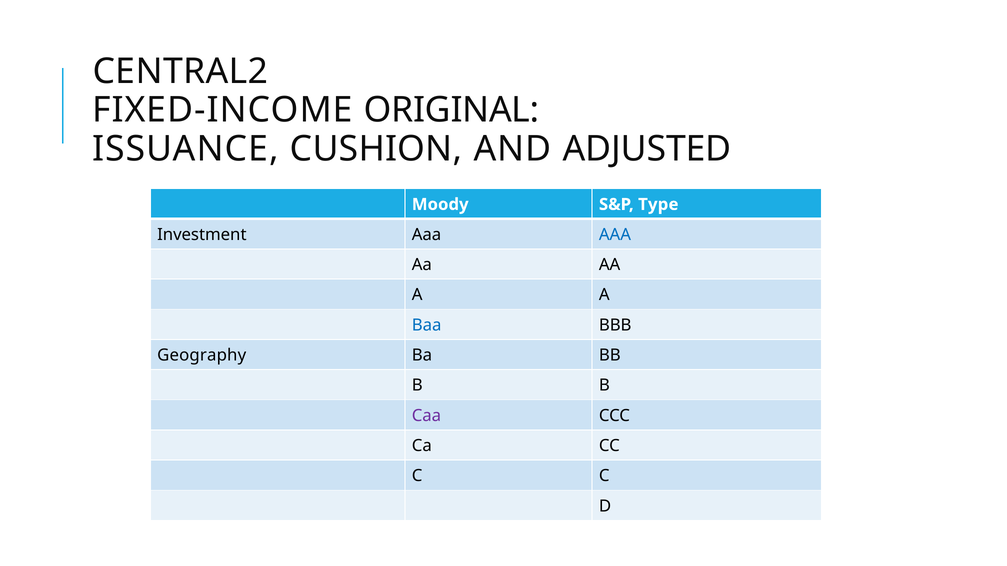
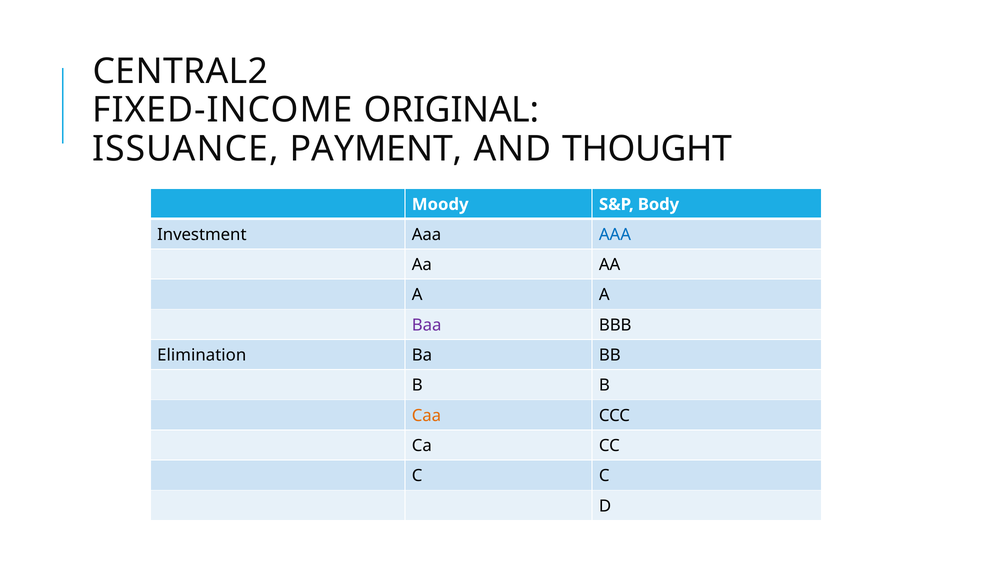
CUSHION: CUSHION -> PAYMENT
ADJUSTED: ADJUSTED -> THOUGHT
Type: Type -> Body
Baa colour: blue -> purple
Geography: Geography -> Elimination
Caa colour: purple -> orange
